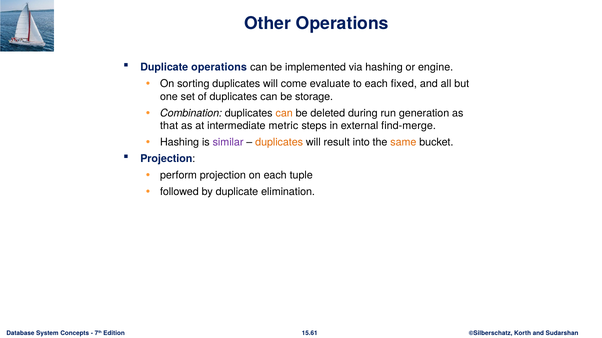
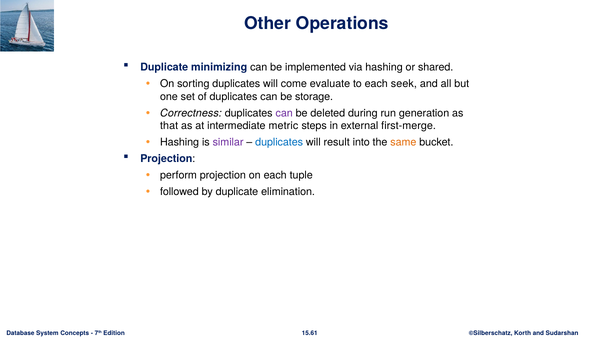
Duplicate operations: operations -> minimizing
engine: engine -> shared
fixed: fixed -> seek
Combination: Combination -> Correctness
can at (284, 113) colour: orange -> purple
find-merge: find-merge -> first-merge
duplicates at (279, 143) colour: orange -> blue
